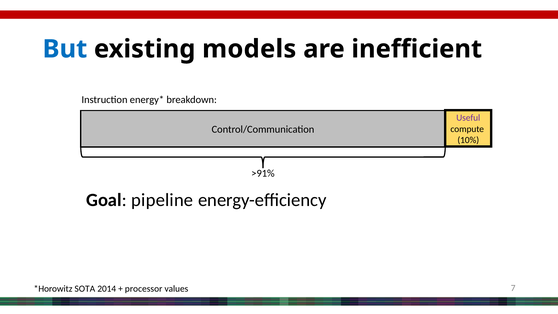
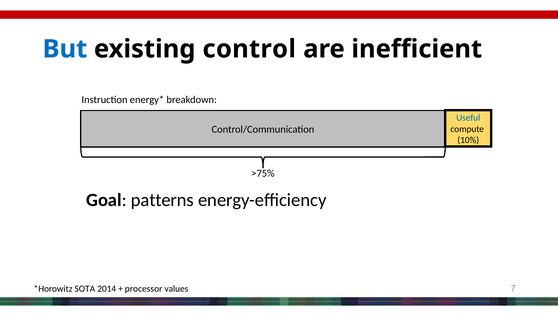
models: models -> control
Useful colour: purple -> blue
>91%: >91% -> >75%
pipeline: pipeline -> patterns
